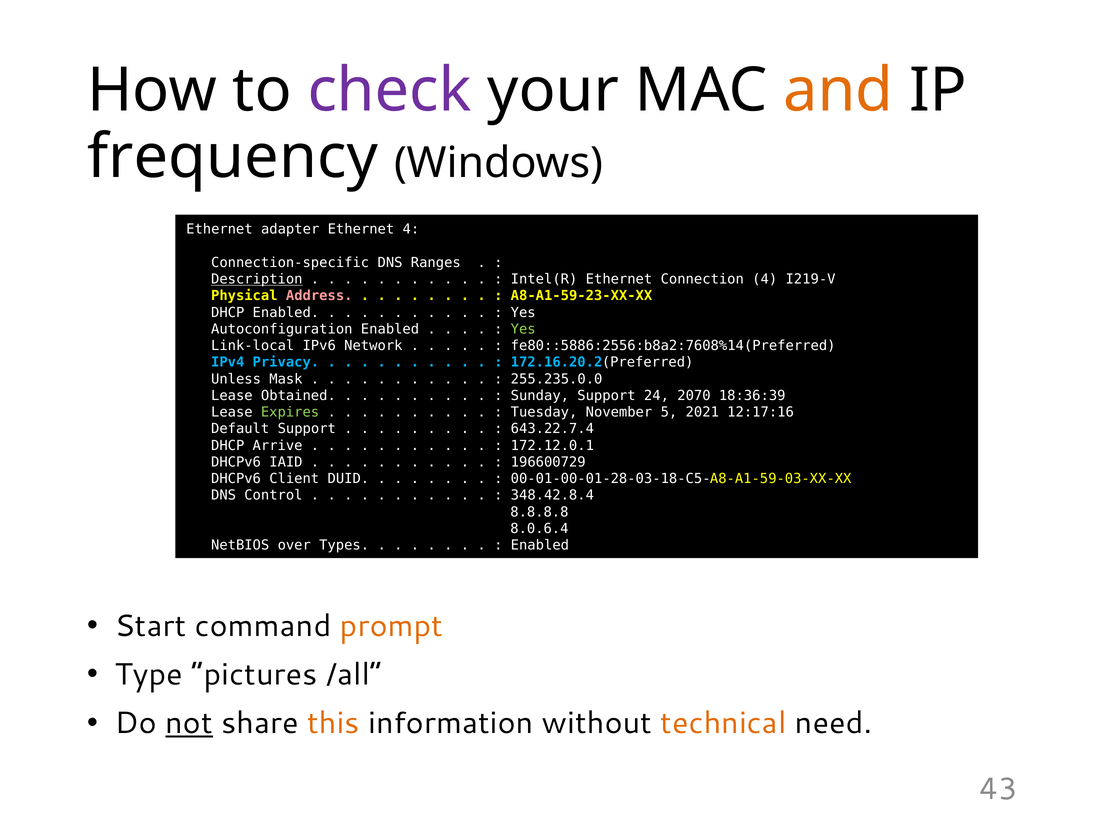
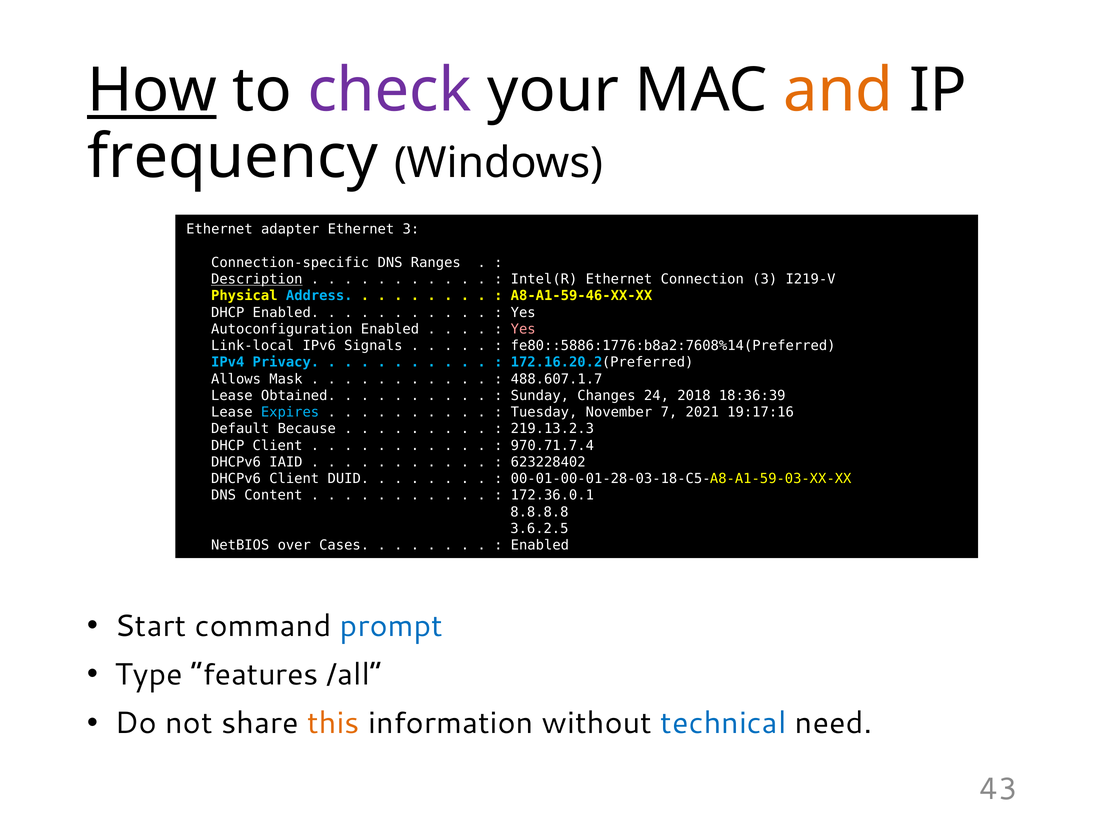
How underline: none -> present
Ethernet 4: 4 -> 3
Connection 4: 4 -> 3
Address colour: pink -> light blue
A8-A1-59-23-XX-XX: A8-A1-59-23-XX-XX -> A8-A1-59-46-XX-XX
Yes at (523, 329) colour: light green -> pink
Network: Network -> Signals
fe80::5886:2556:b8a2:7608%14(Preferred: fe80::5886:2556:b8a2:7608%14(Preferred -> fe80::5886:1776:b8a2:7608%14(Preferred
Unless: Unless -> Allows
255.235.0.0: 255.235.0.0 -> 488.607.1.7
Sunday Support: Support -> Changes
2070: 2070 -> 2018
Expires colour: light green -> light blue
5: 5 -> 7
12:17:16: 12:17:16 -> 19:17:16
Default Support: Support -> Because
643.22.7.4: 643.22.7.4 -> 219.13.2.3
DHCP Arrive: Arrive -> Client
172.12.0.1: 172.12.0.1 -> 970.71.7.4
196600729: 196600729 -> 623228402
Control: Control -> Content
348.42.8.4: 348.42.8.4 -> 172.36.0.1
8.0.6.4: 8.0.6.4 -> 3.6.2.5
Types: Types -> Cases
prompt colour: orange -> blue
pictures: pictures -> features
not underline: present -> none
technical colour: orange -> blue
